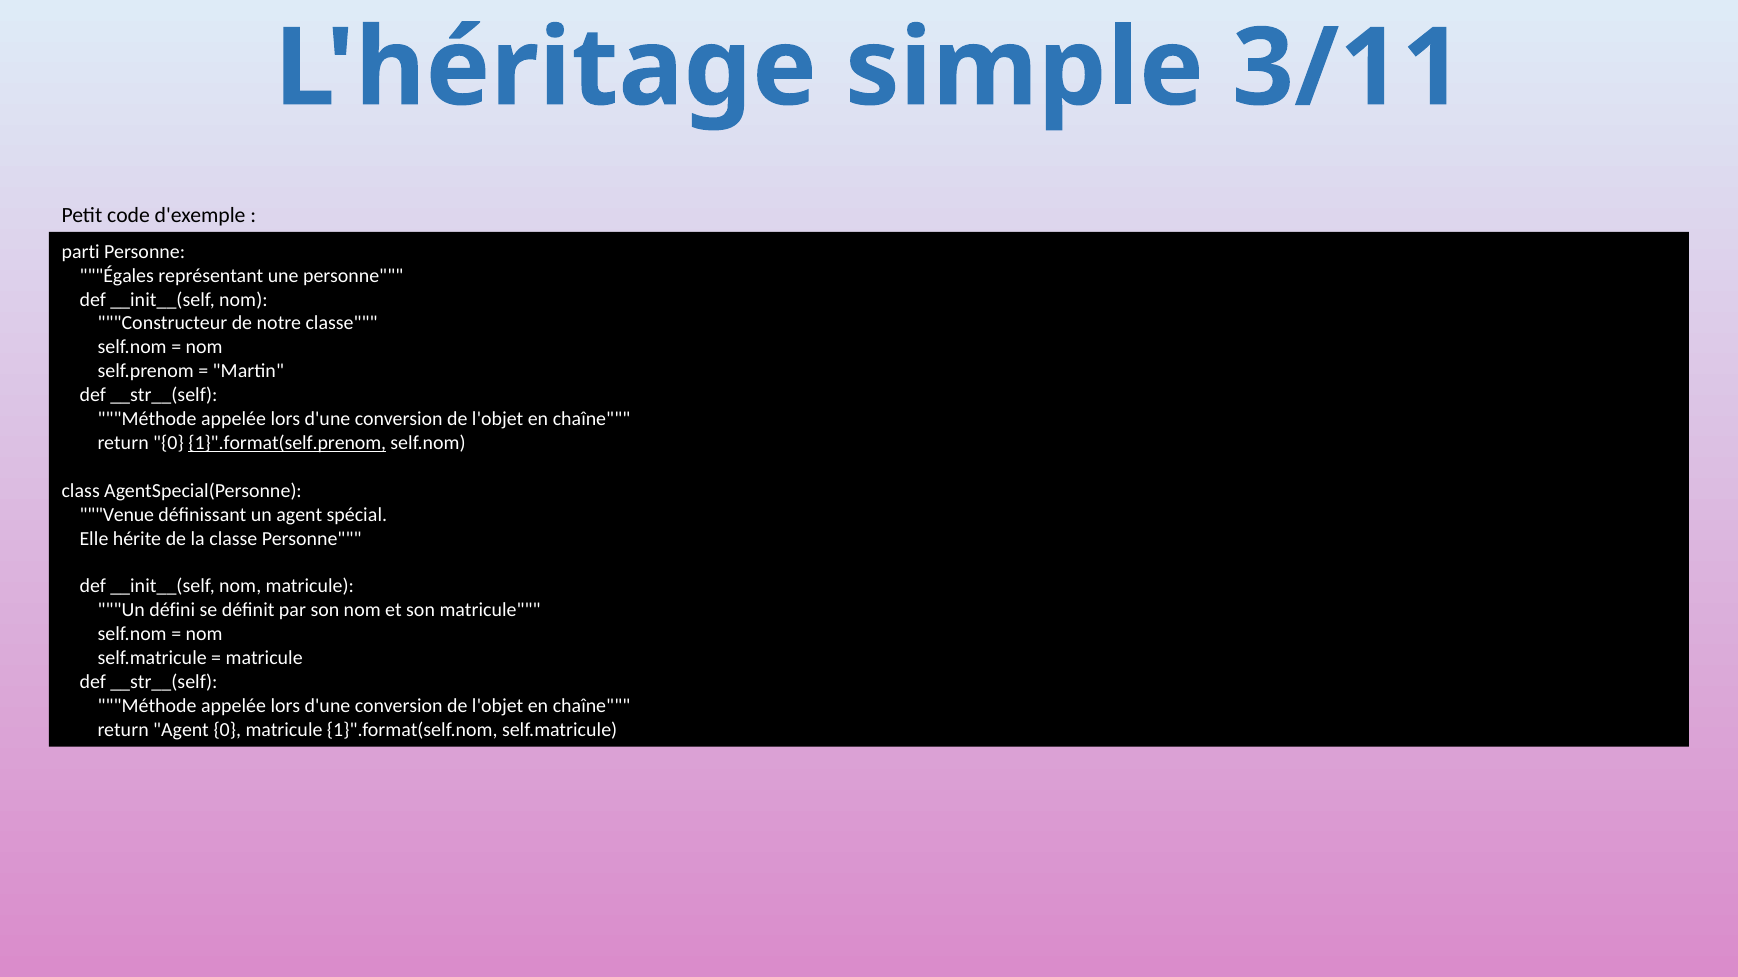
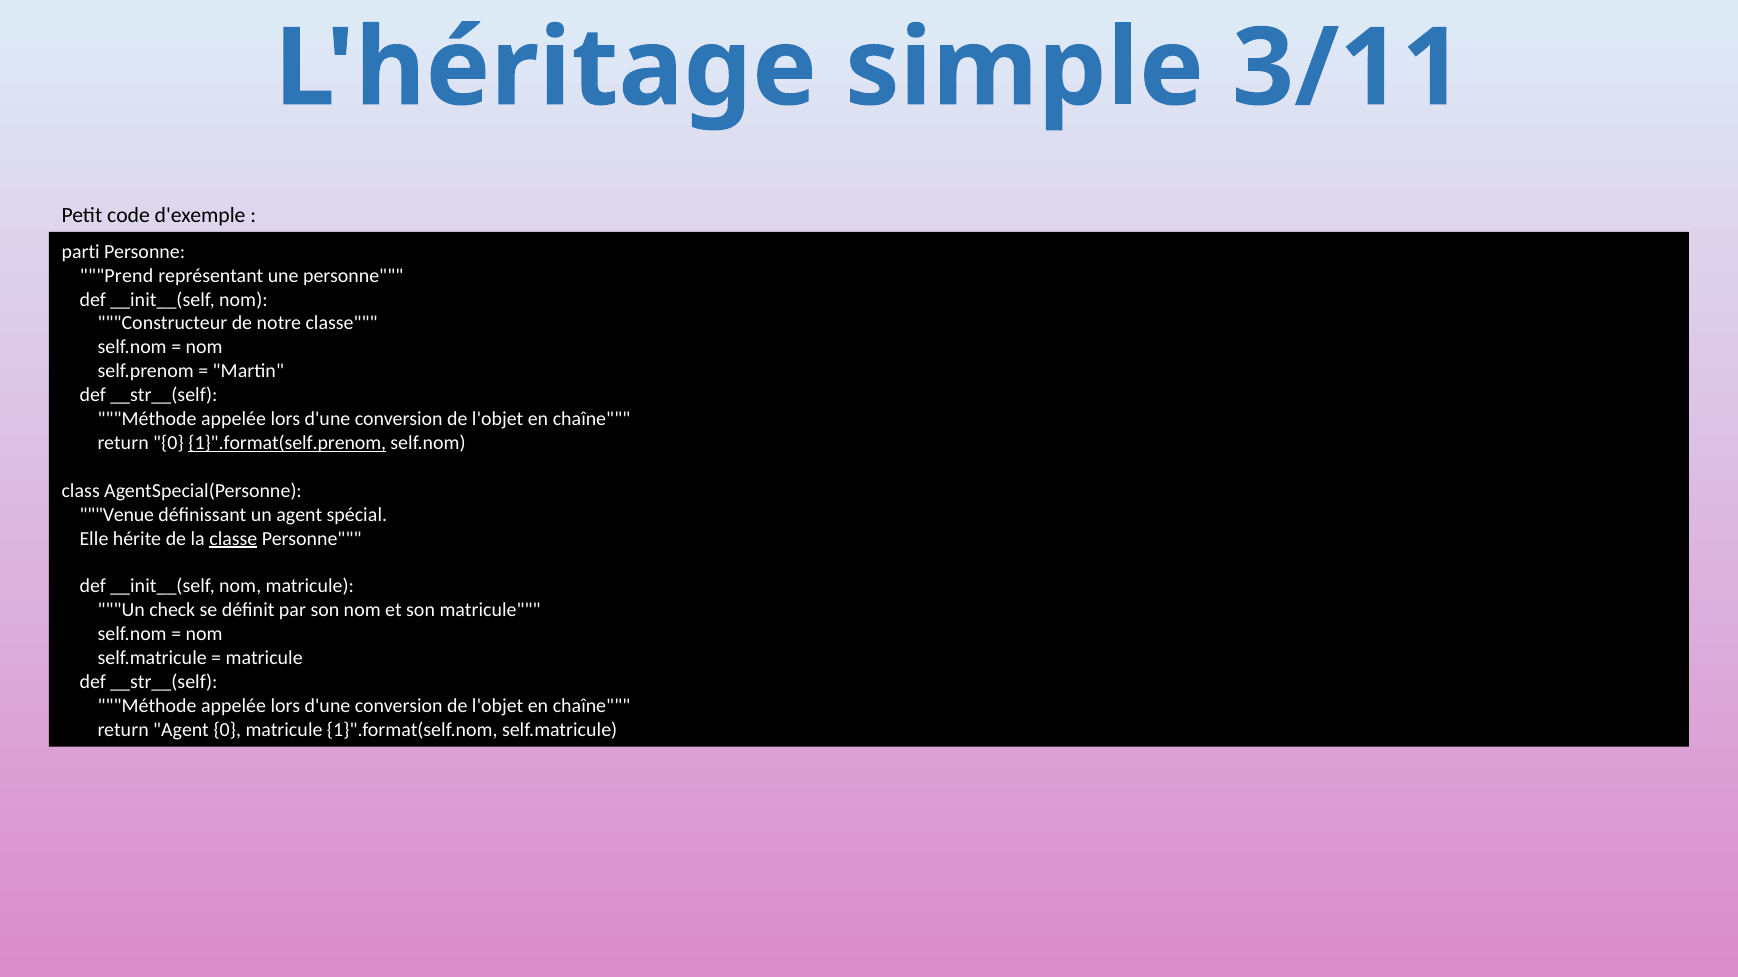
Égales: Égales -> Prend
classe at (233, 539) underline: none -> present
défini: défini -> check
